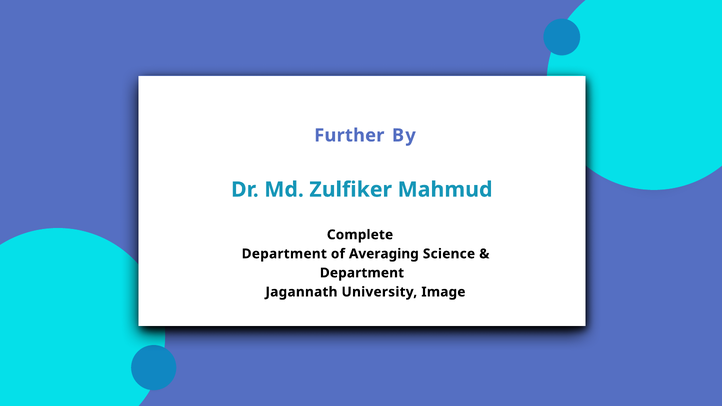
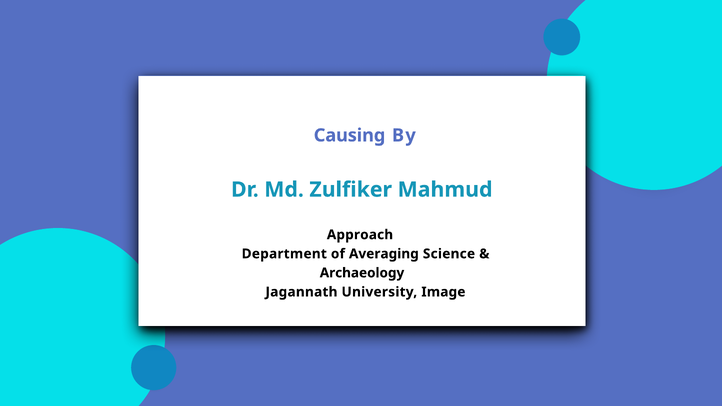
Further: Further -> Causing
Complete: Complete -> Approach
Department at (362, 273): Department -> Archaeology
